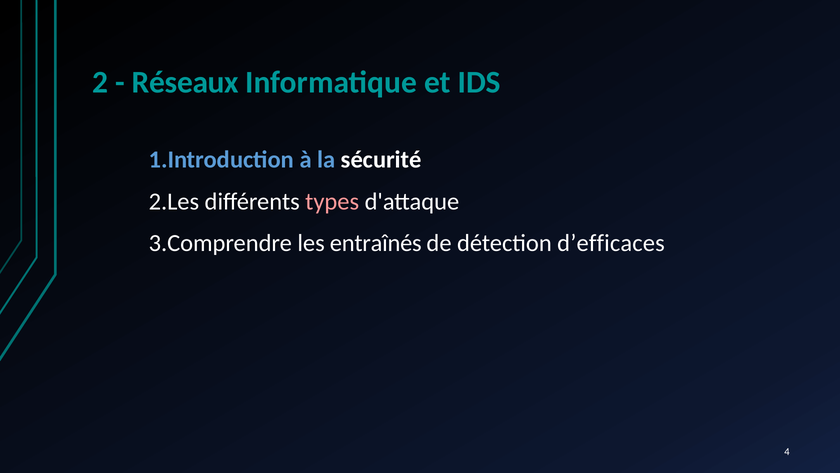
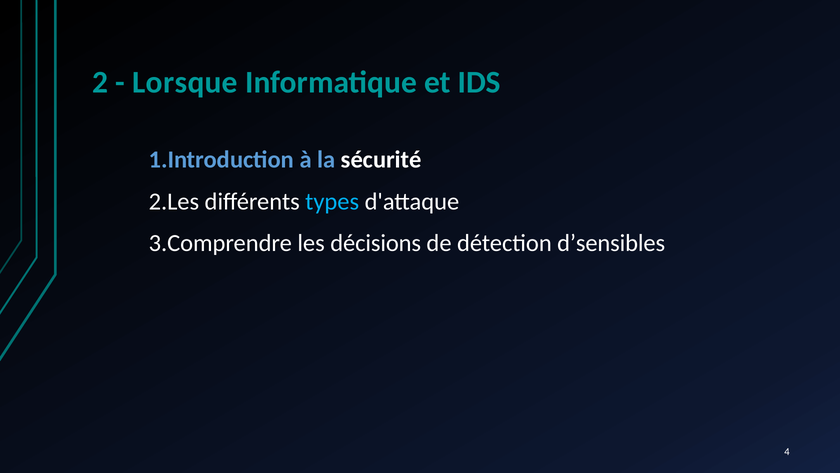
Réseaux: Réseaux -> Lorsque
types colour: pink -> light blue
entraînés: entraînés -> décisions
d’efficaces: d’efficaces -> d’sensibles
